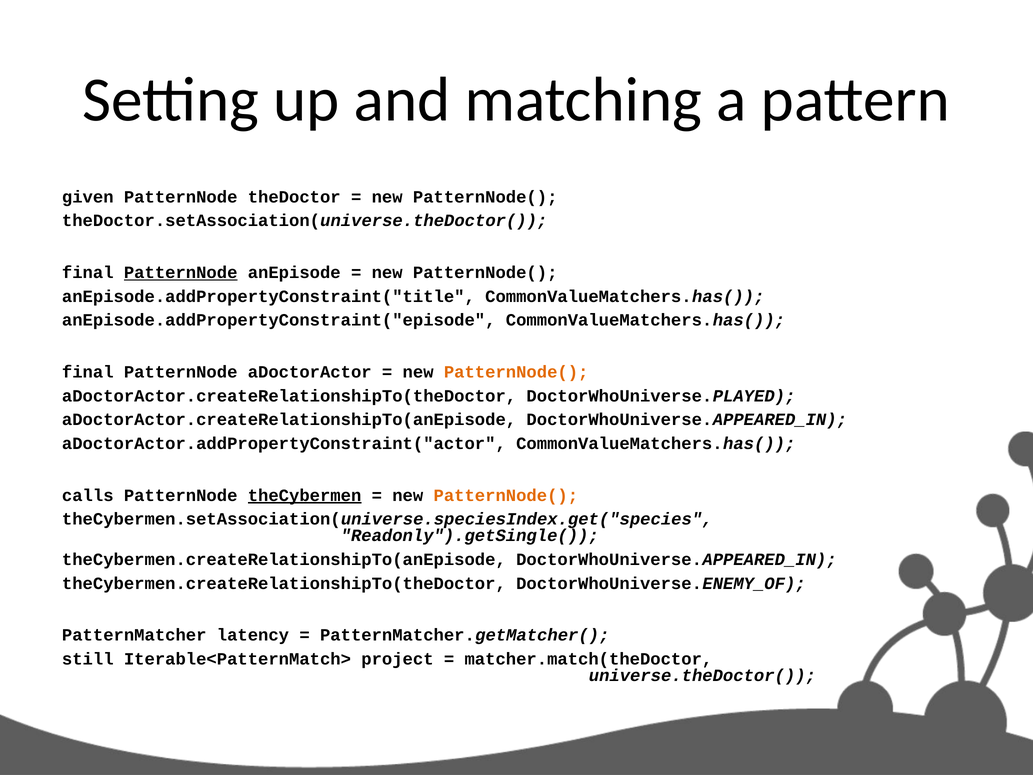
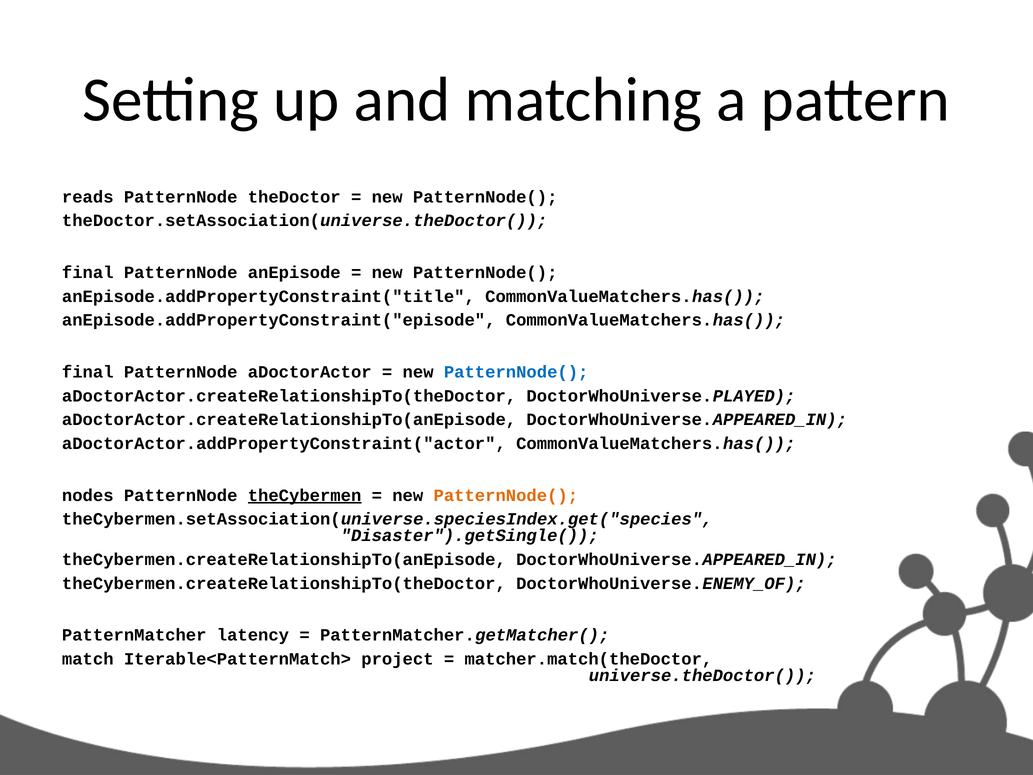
given: given -> reads
PatternNode at (181, 272) underline: present -> none
PatternNode( at (516, 372) colour: orange -> blue
calls: calls -> nodes
Readonly").getSingle(: Readonly").getSingle( -> Disaster").getSingle(
still: still -> match
